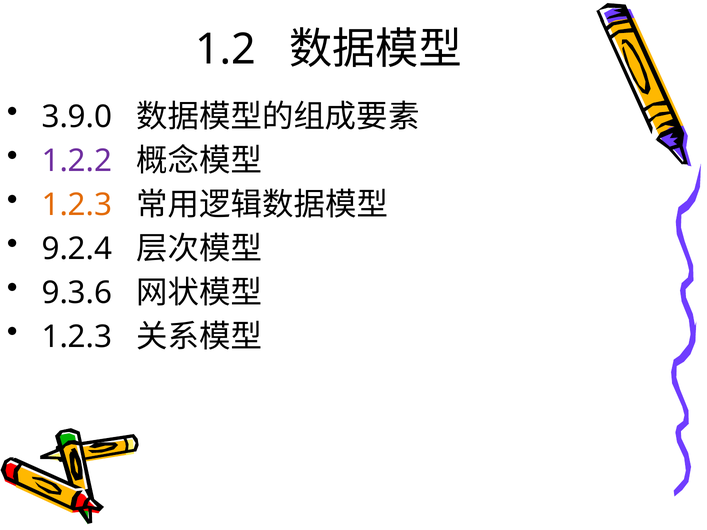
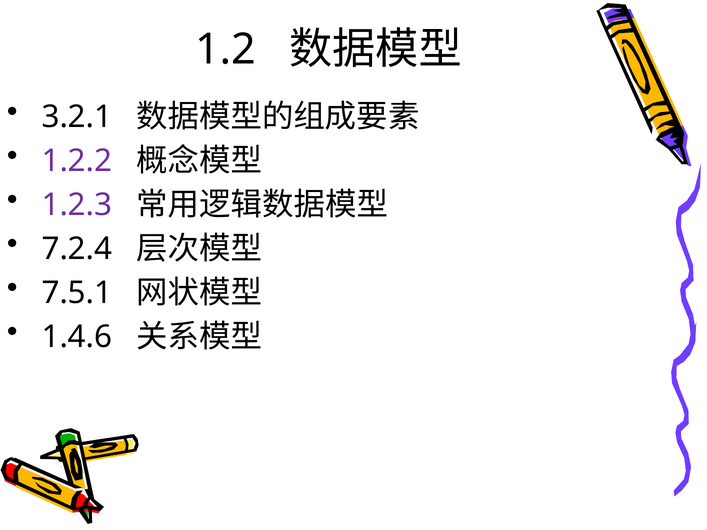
3.9.0: 3.9.0 -> 3.2.1
1.2.3 at (77, 205) colour: orange -> purple
9.2.4: 9.2.4 -> 7.2.4
9.3.6: 9.3.6 -> 7.5.1
1.2.3 at (77, 337): 1.2.3 -> 1.4.6
